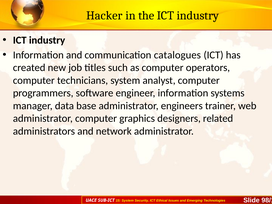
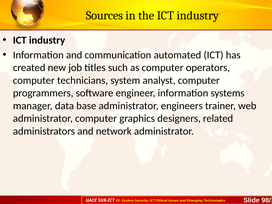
Hacker: Hacker -> Sources
catalogues: catalogues -> automated
